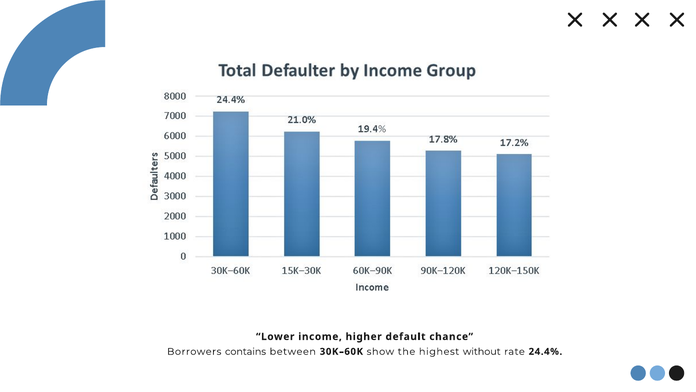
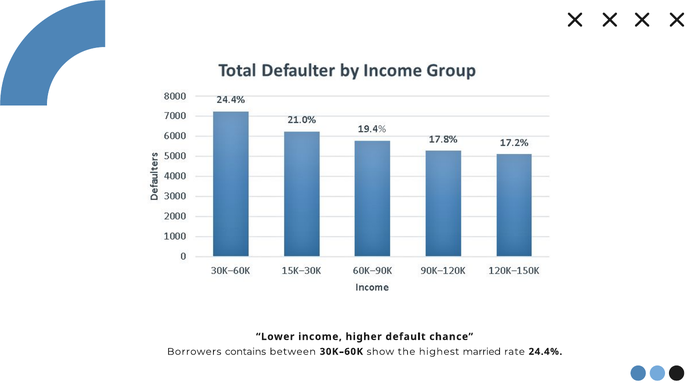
without: without -> married
